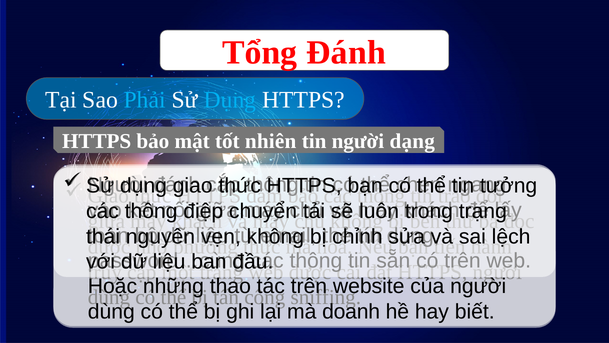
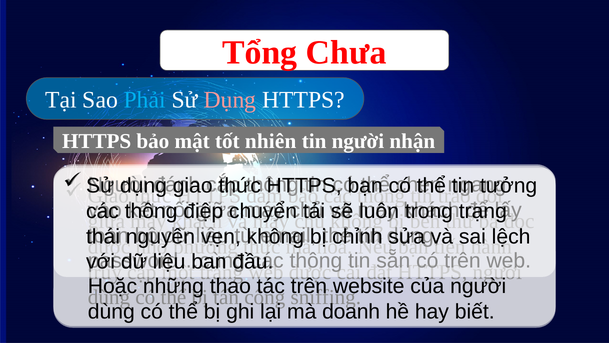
Tổng Đánh: Đánh -> Chưa
Dụng at (230, 100) colour: light blue -> pink
dạng: dạng -> nhận
